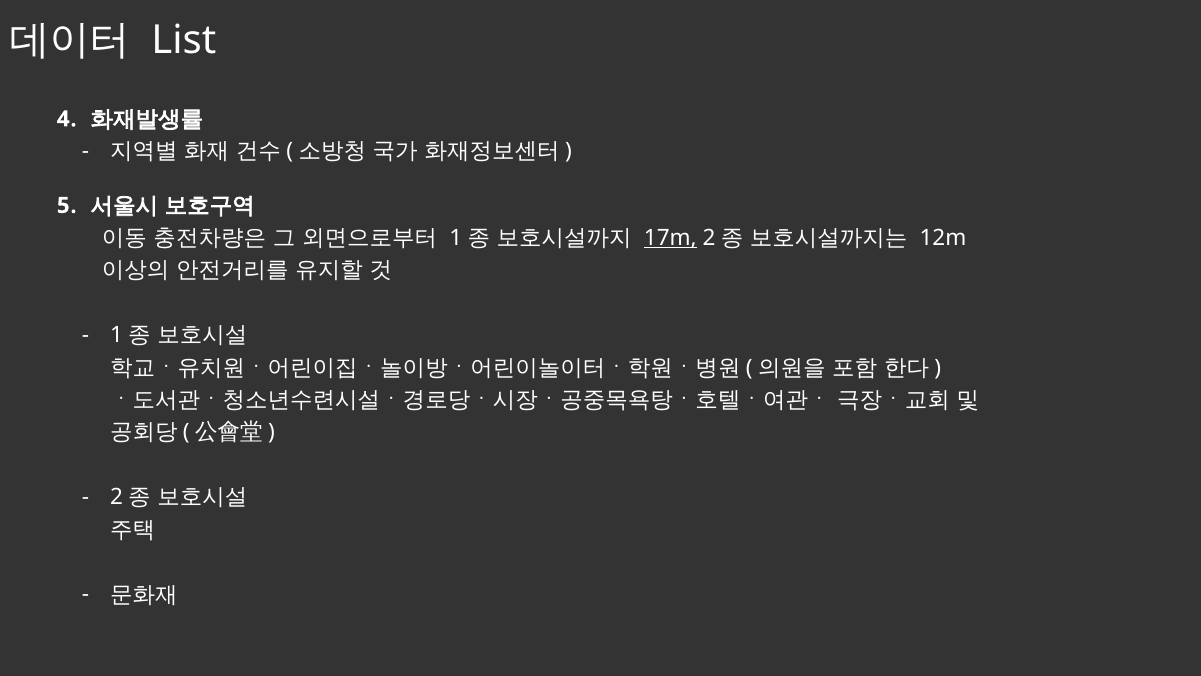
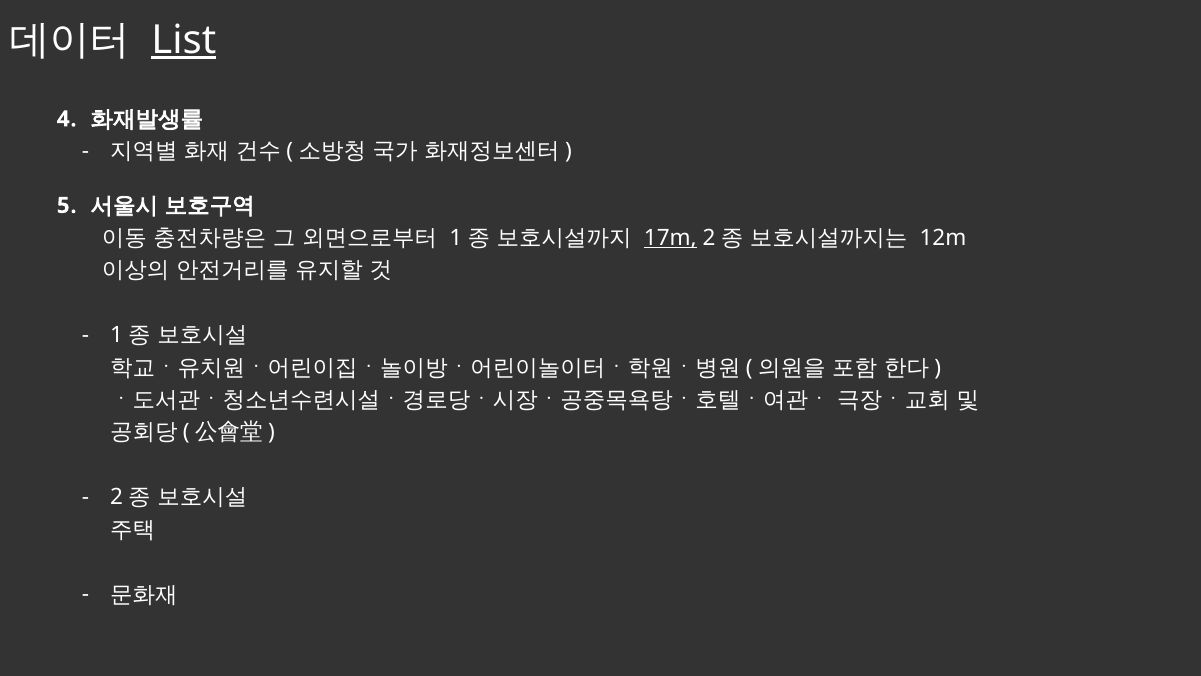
List underline: none -> present
